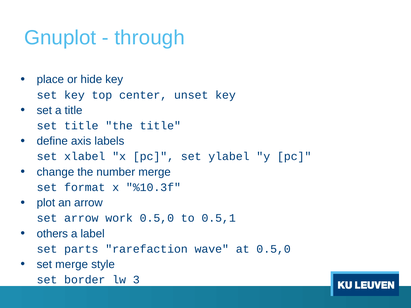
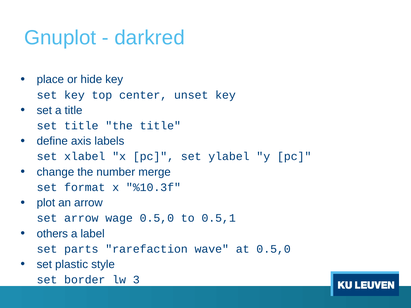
through: through -> darkred
work: work -> wage
set merge: merge -> plastic
